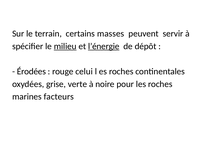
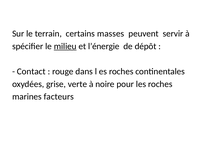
l’énergie underline: present -> none
Érodées: Érodées -> Contact
celui: celui -> dans
